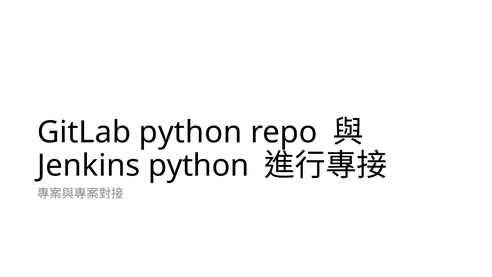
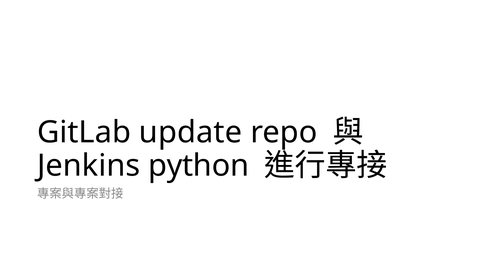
GitLab python: python -> update
